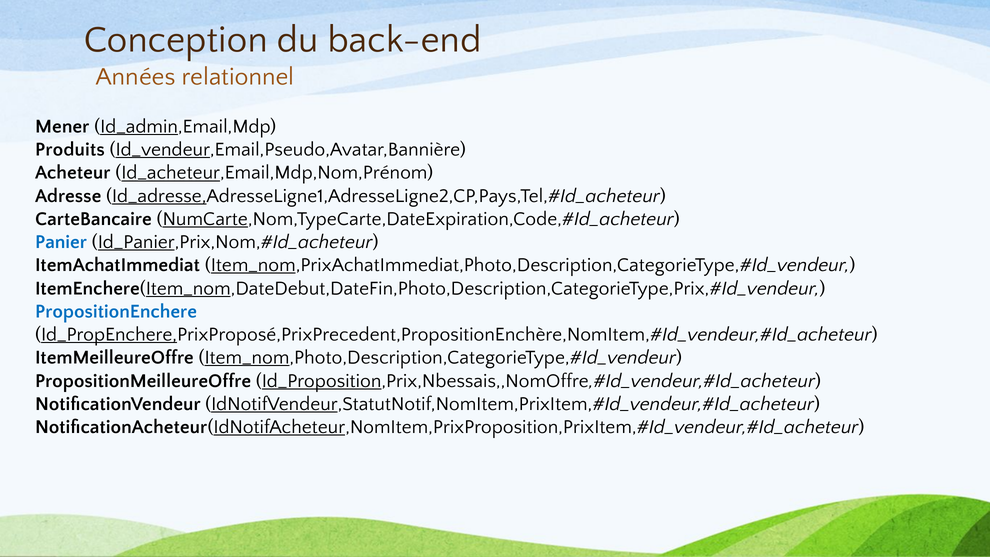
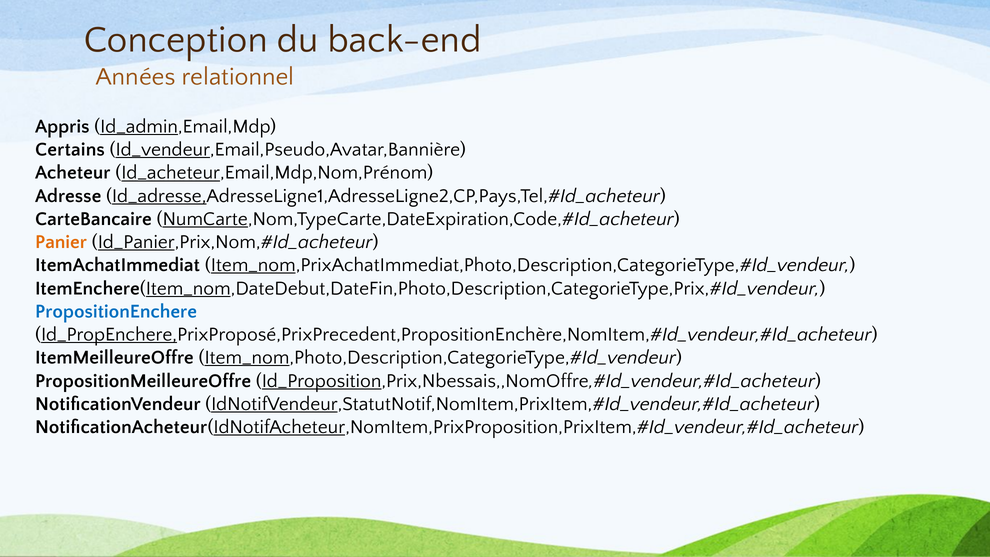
Mener: Mener -> Appris
Produits: Produits -> Certains
Panier colour: blue -> orange
